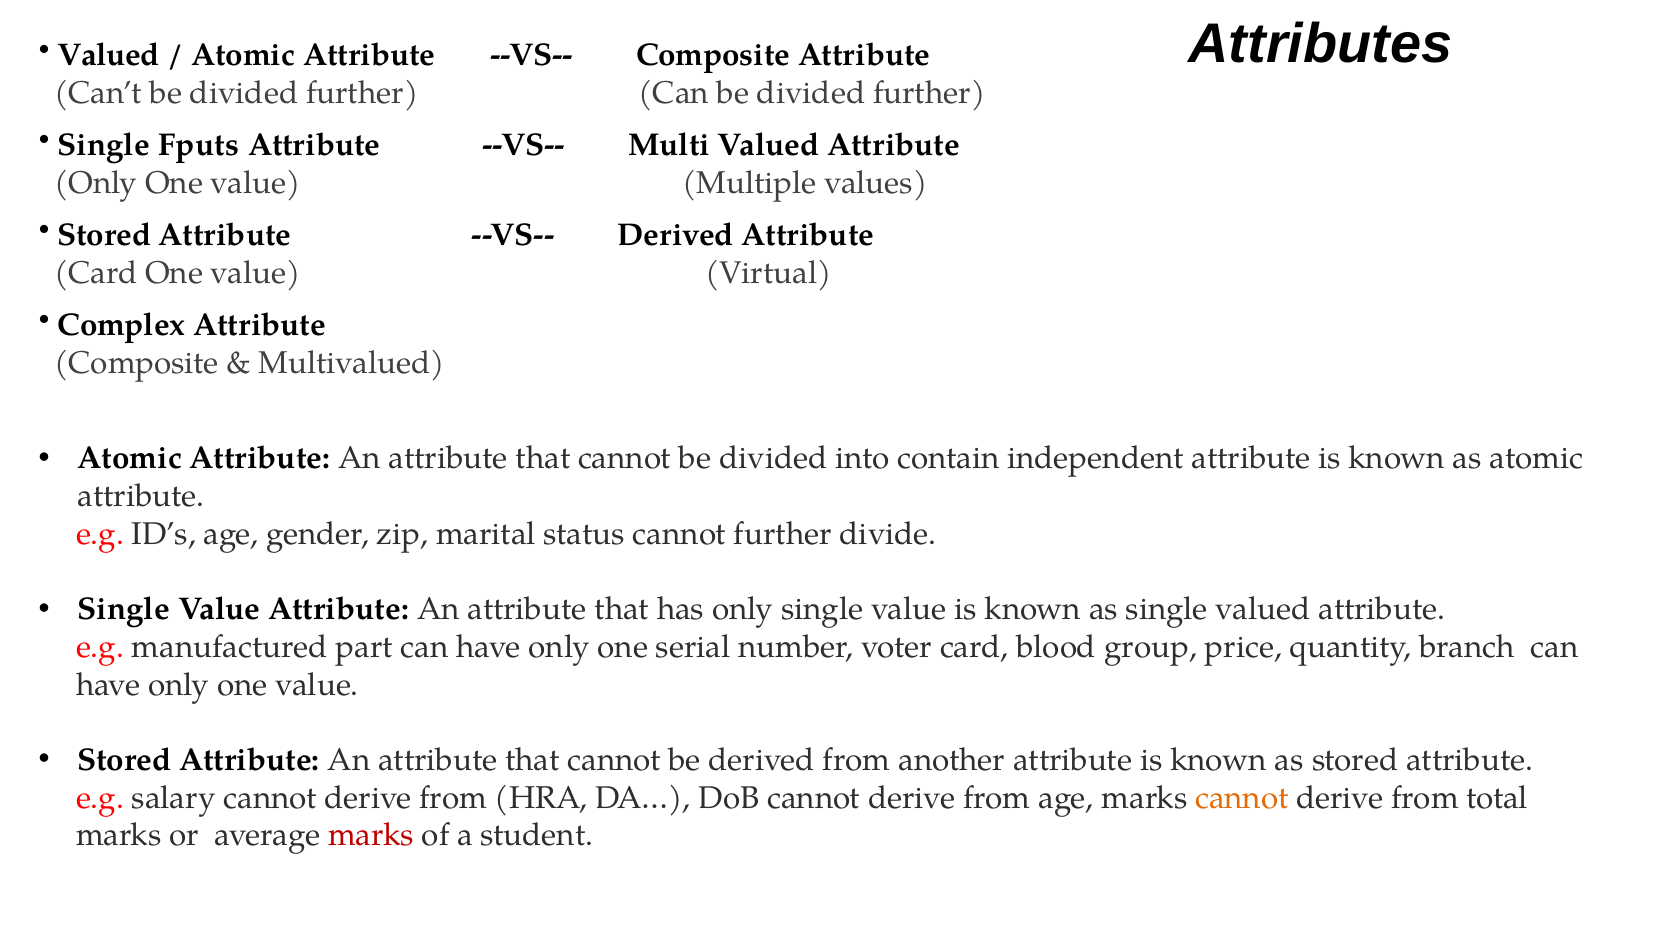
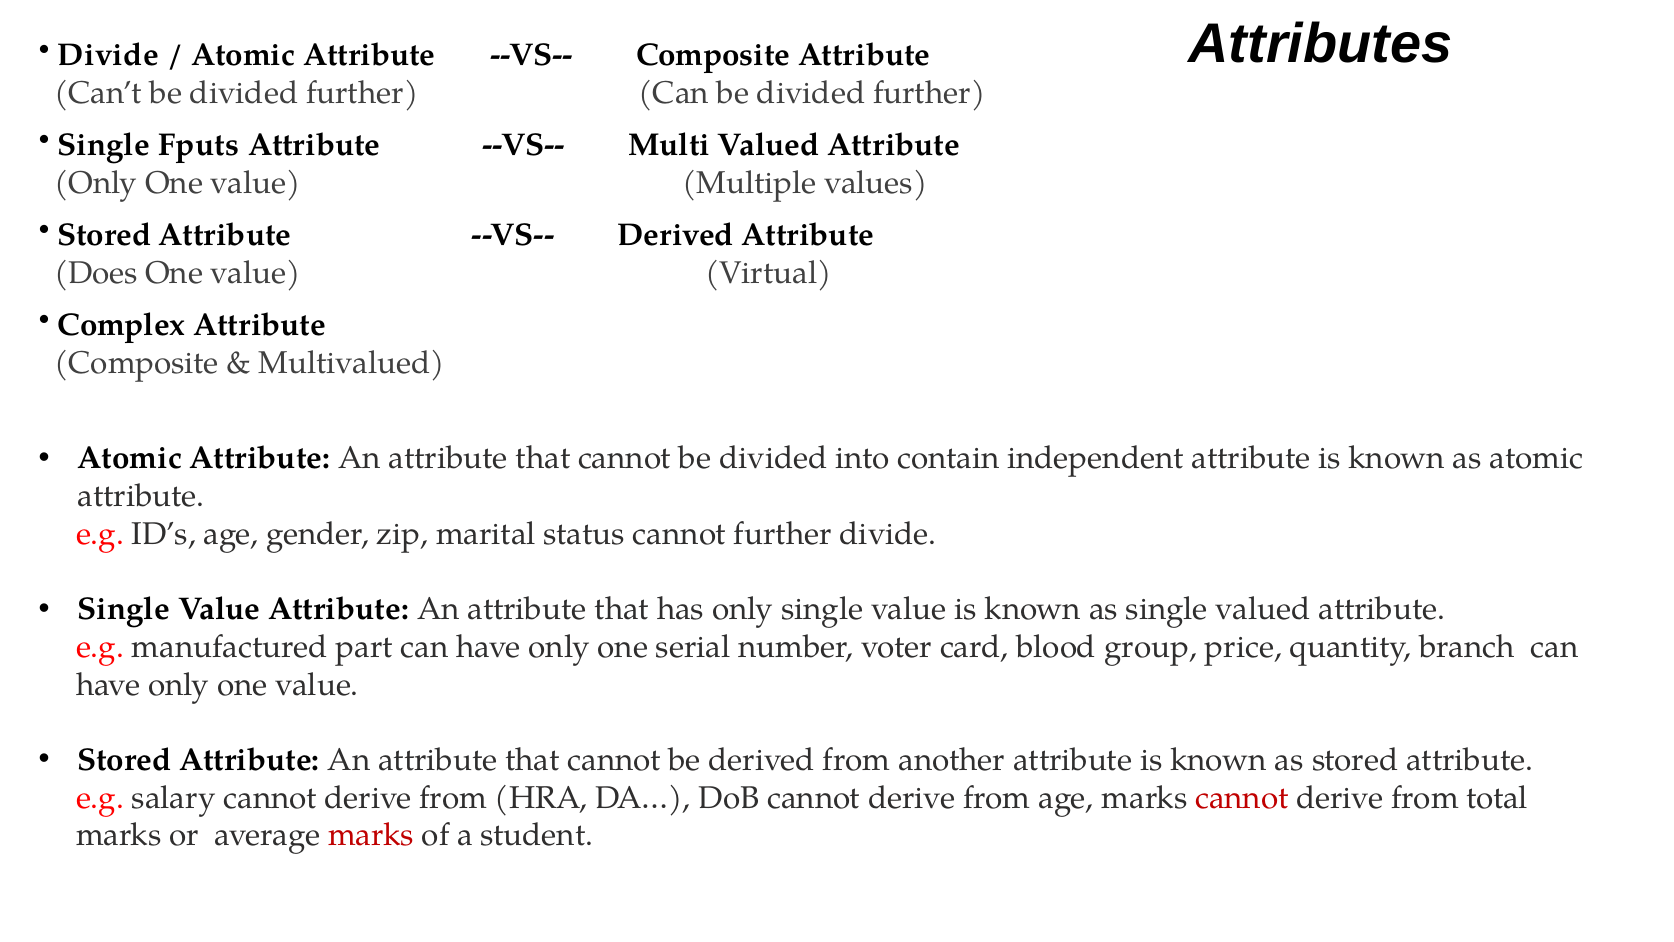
Valued at (109, 55): Valued -> Divide
Card at (96, 273): Card -> Does
cannot at (1242, 798) colour: orange -> red
